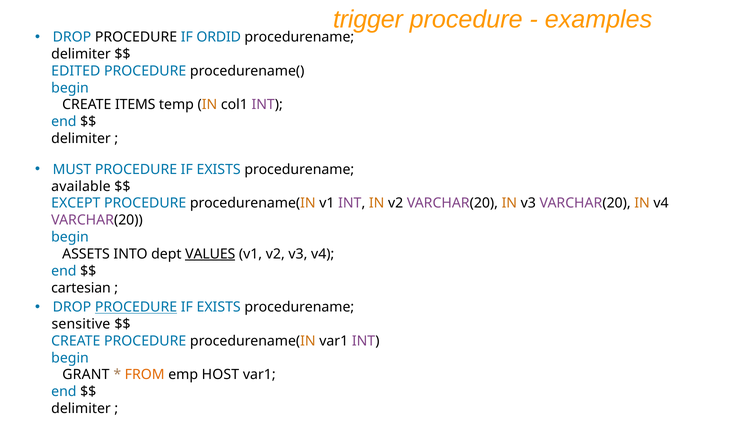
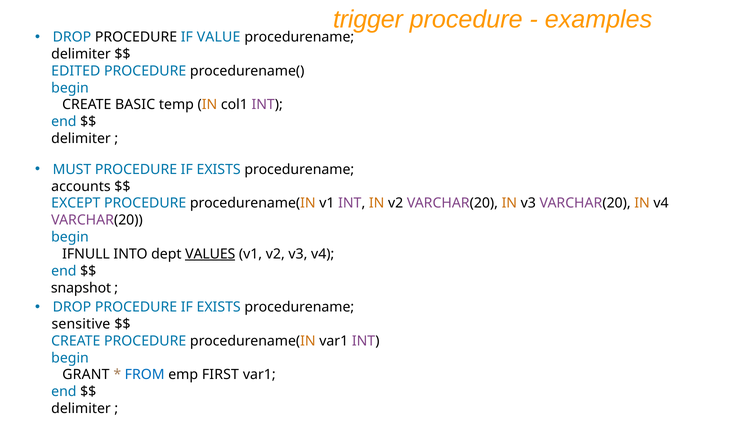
ORDID: ORDID -> VALUE
ITEMS: ITEMS -> BASIC
available: available -> accounts
ASSETS: ASSETS -> IFNULL
cartesian: cartesian -> snapshot
PROCEDURE at (136, 307) underline: present -> none
FROM colour: orange -> blue
HOST: HOST -> FIRST
